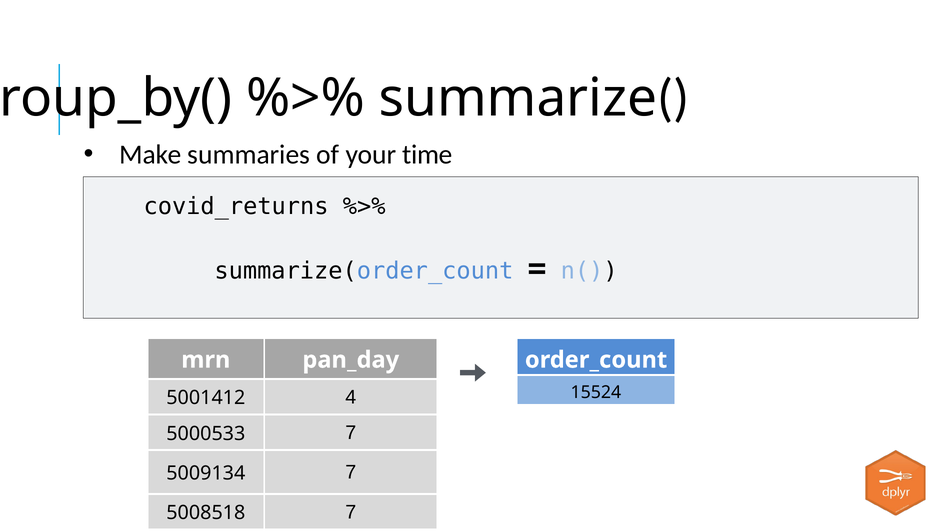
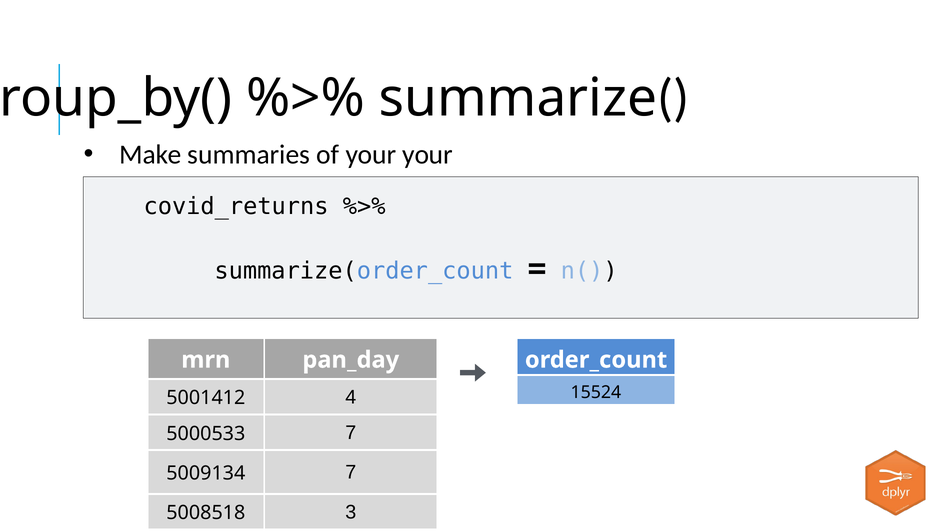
your time: time -> your
5008518 7: 7 -> 3
